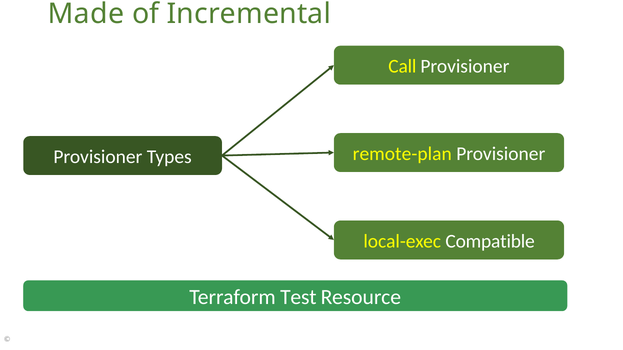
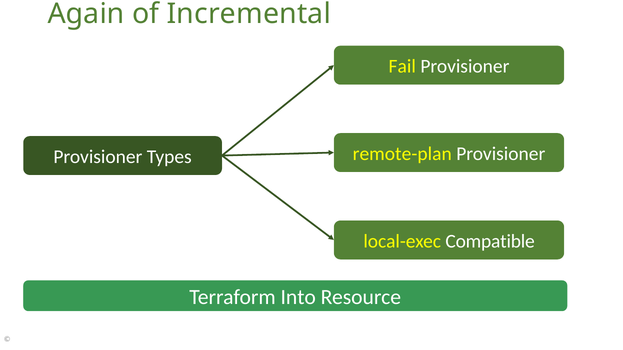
Made: Made -> Again
Call: Call -> Fail
Test: Test -> Into
